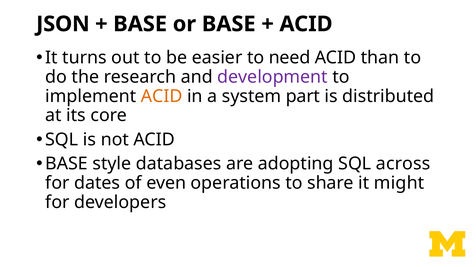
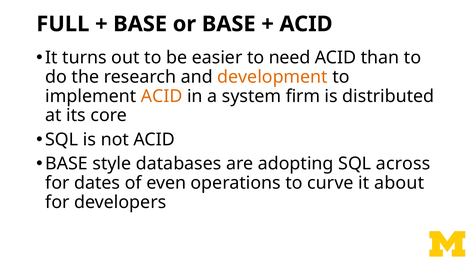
JSON: JSON -> FULL
development colour: purple -> orange
part: part -> firm
share: share -> curve
might: might -> about
